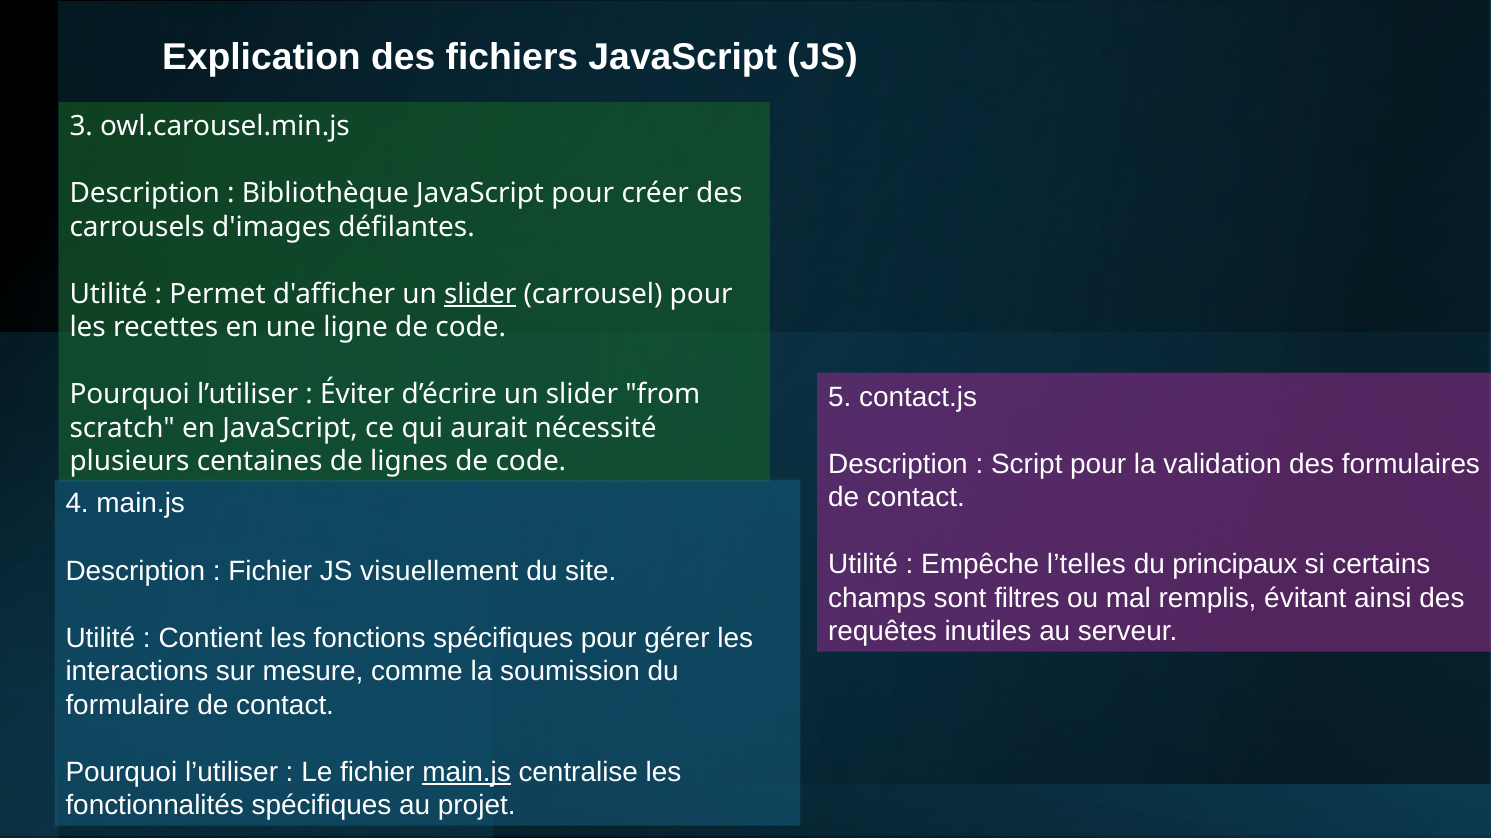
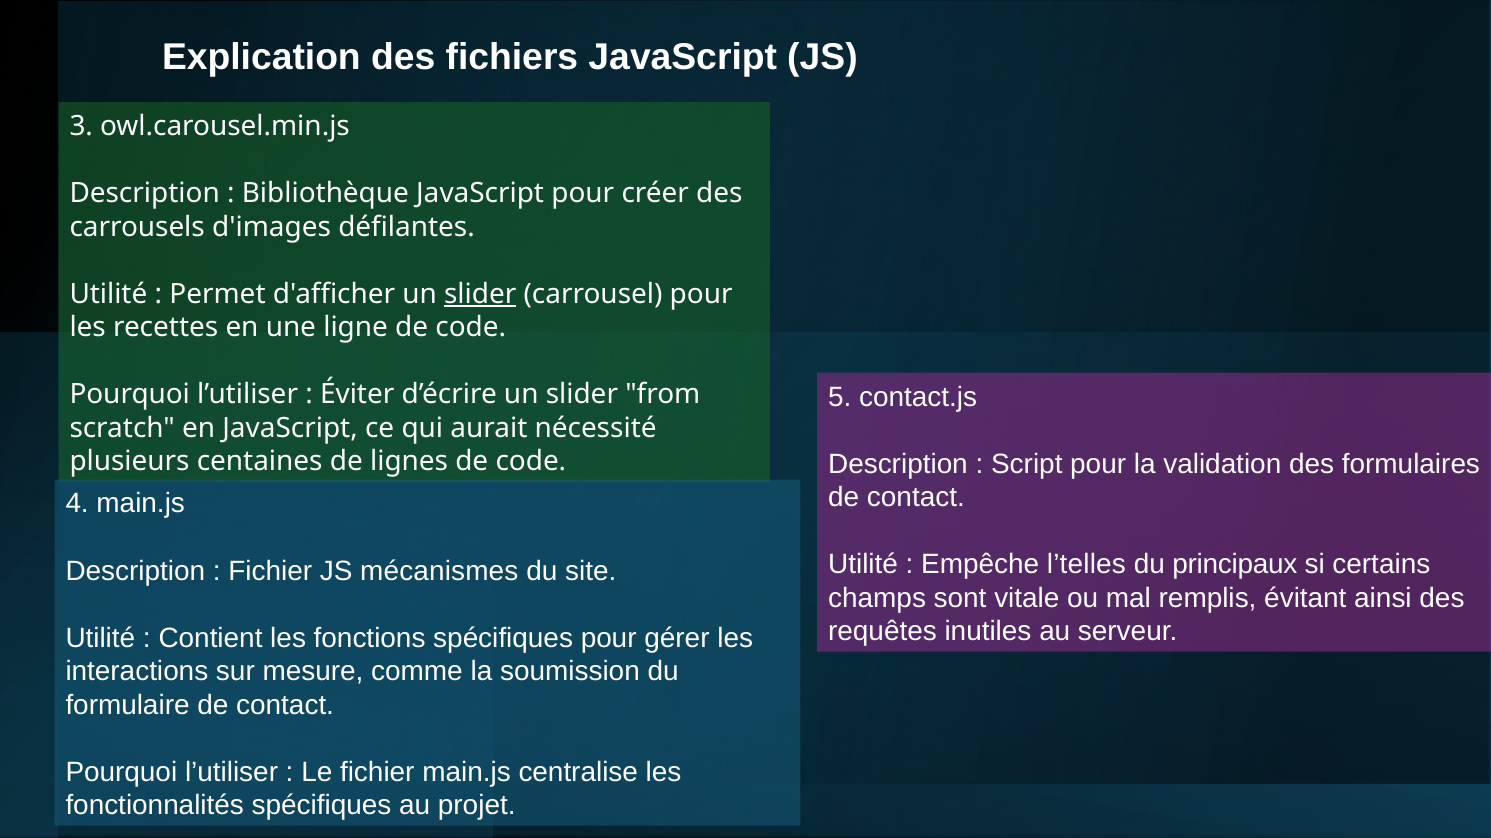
visuellement: visuellement -> mécanismes
filtres: filtres -> vitale
main.js at (467, 773) underline: present -> none
